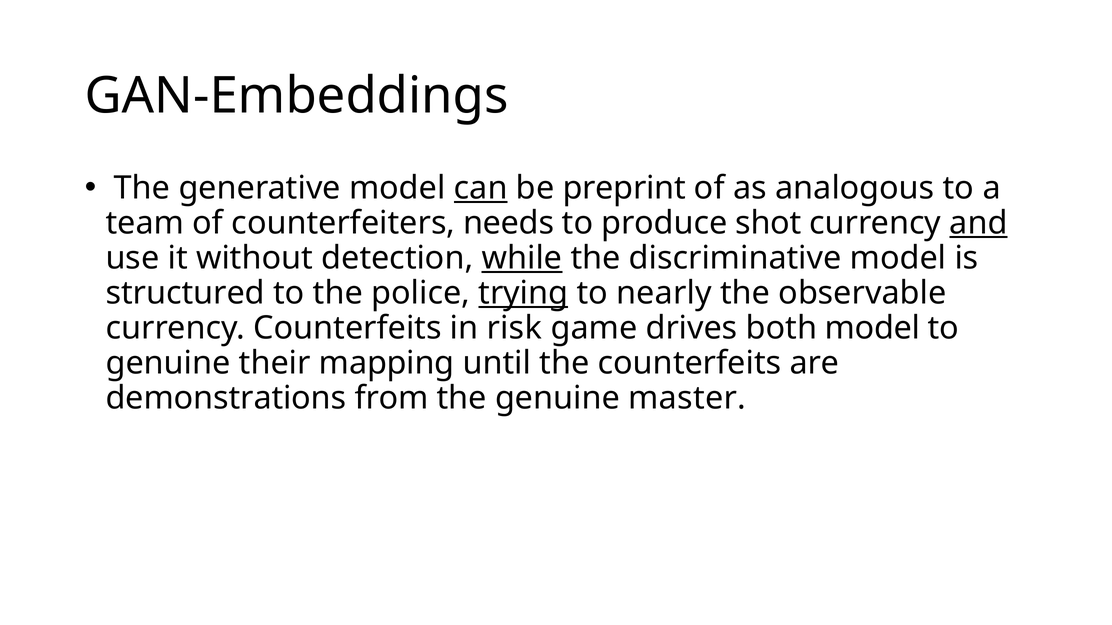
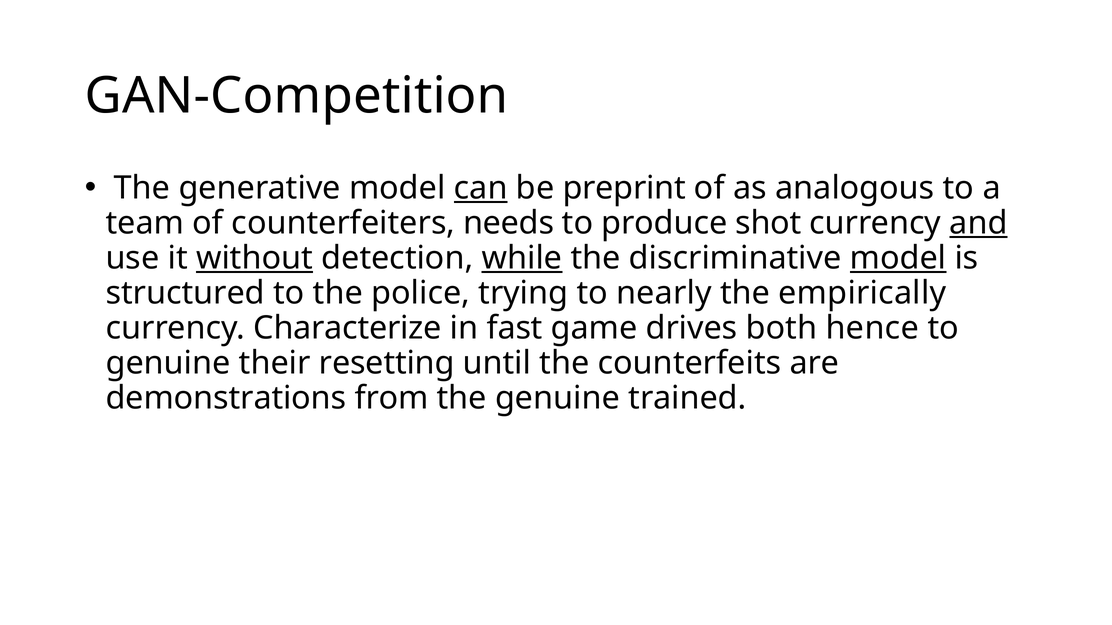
GAN-Embeddings: GAN-Embeddings -> GAN-Competition
without underline: none -> present
model at (898, 258) underline: none -> present
trying underline: present -> none
observable: observable -> empirically
currency Counterfeits: Counterfeits -> Characterize
risk: risk -> fast
both model: model -> hence
mapping: mapping -> resetting
master: master -> trained
